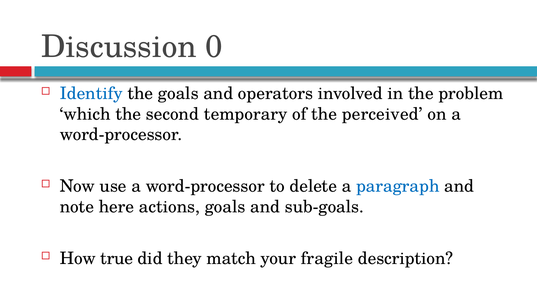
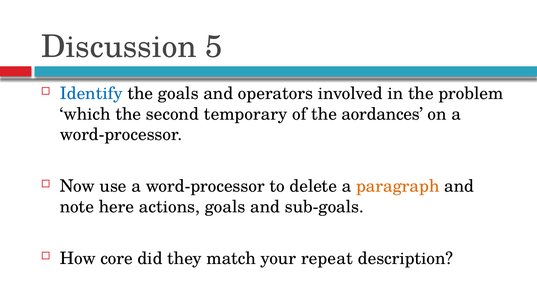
0: 0 -> 5
perceived: perceived -> aordances
paragraph colour: blue -> orange
true: true -> core
fragile: fragile -> repeat
